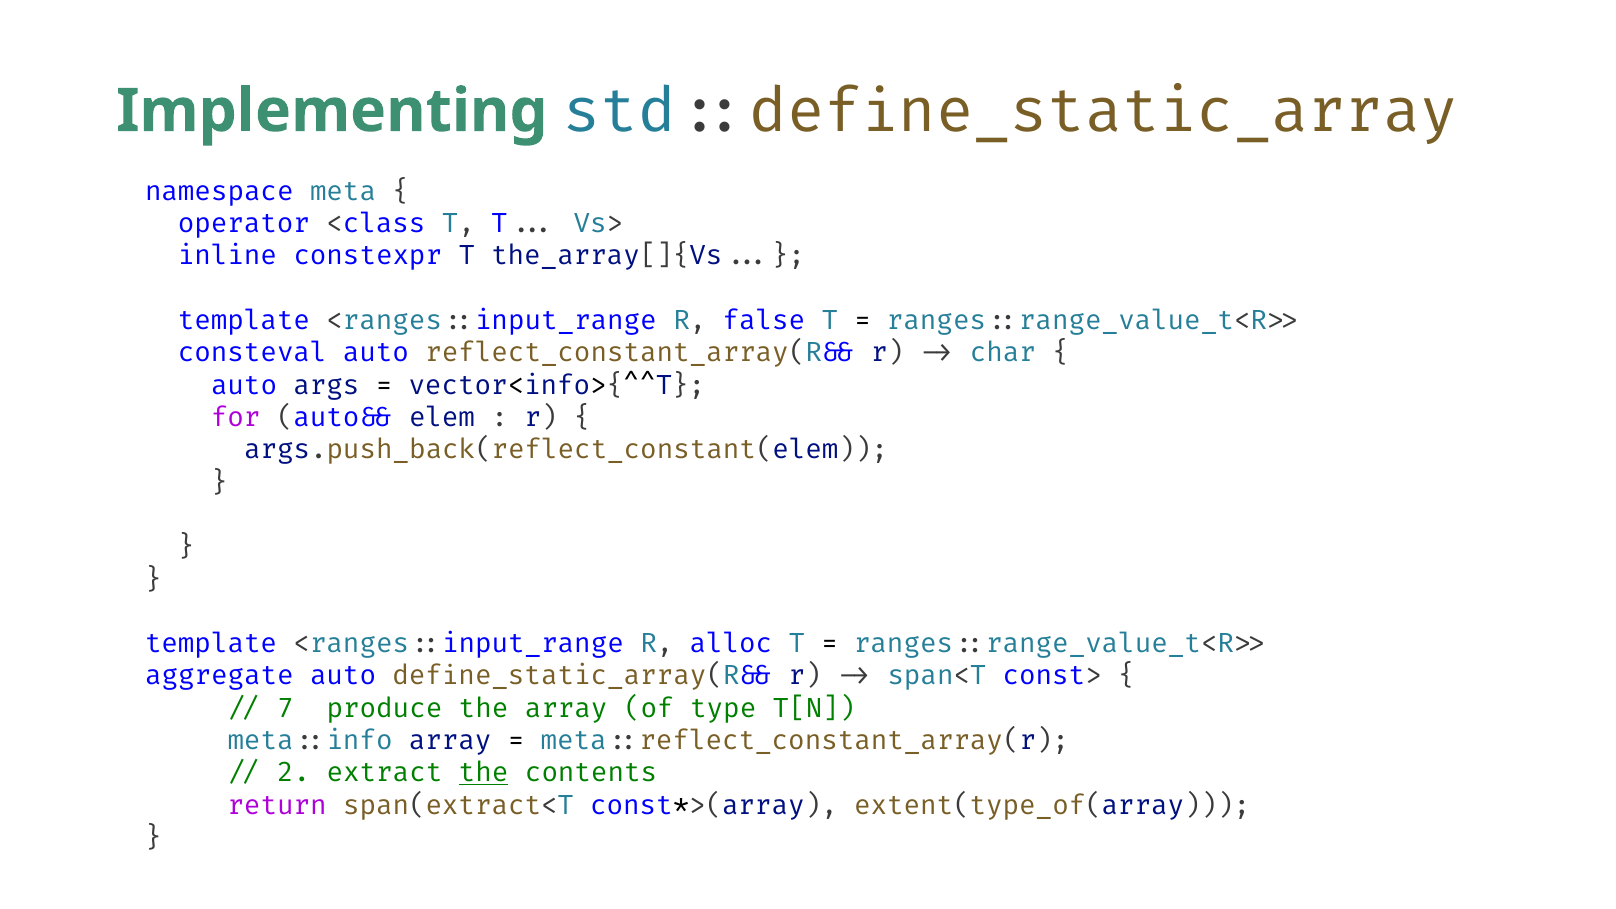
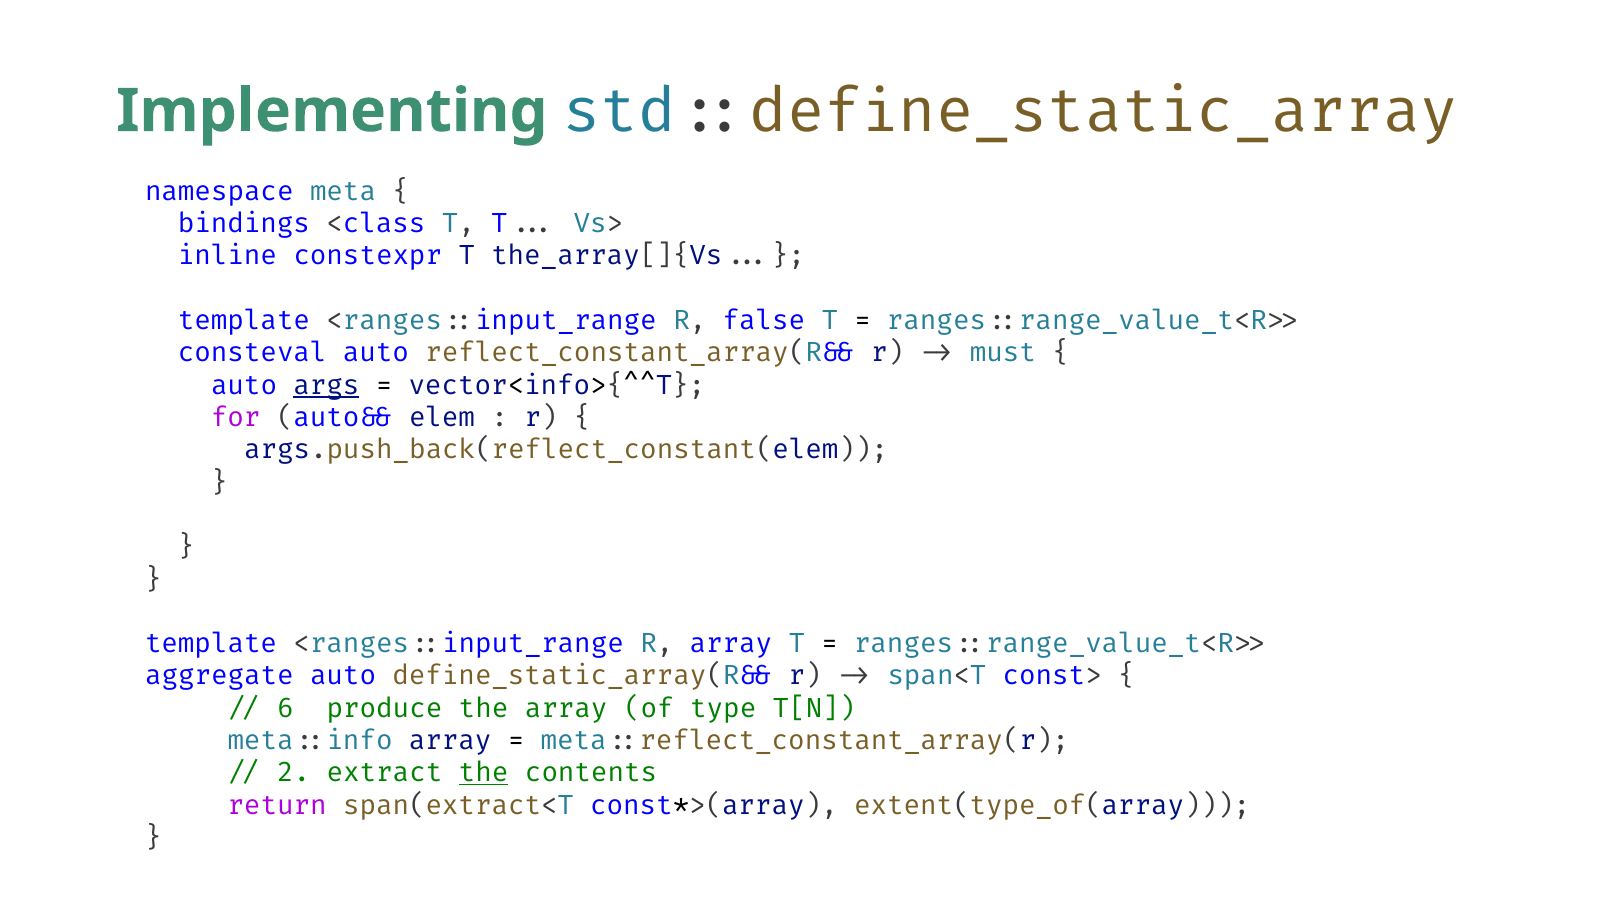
operator: operator -> bindings
char: char -> must
args underline: none -> present
R alloc: alloc -> array
7: 7 -> 6
